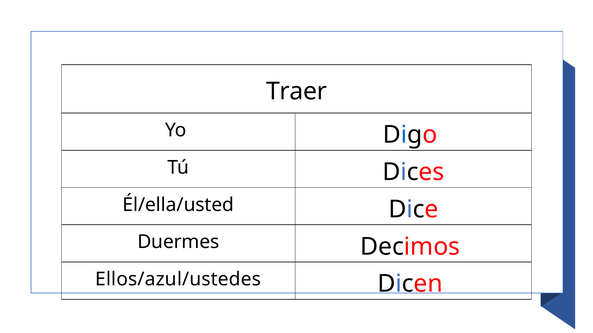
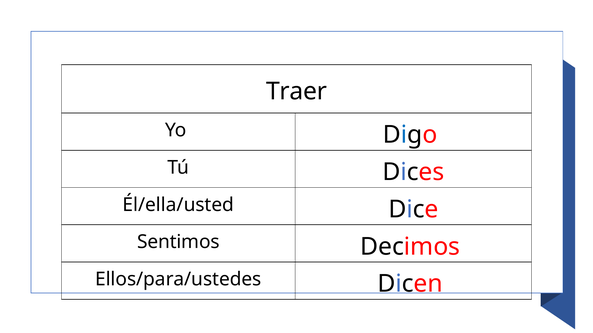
Duermes: Duermes -> Sentimos
Ellos/azul/ustedes: Ellos/azul/ustedes -> Ellos/para/ustedes
